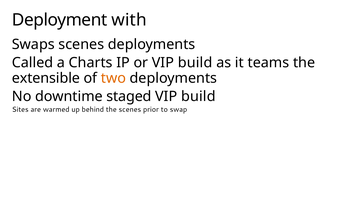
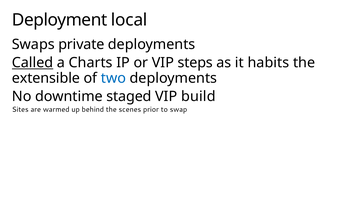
with: with -> local
Swaps scenes: scenes -> private
Called underline: none -> present
or VIP build: build -> steps
teams: teams -> habits
two colour: orange -> blue
